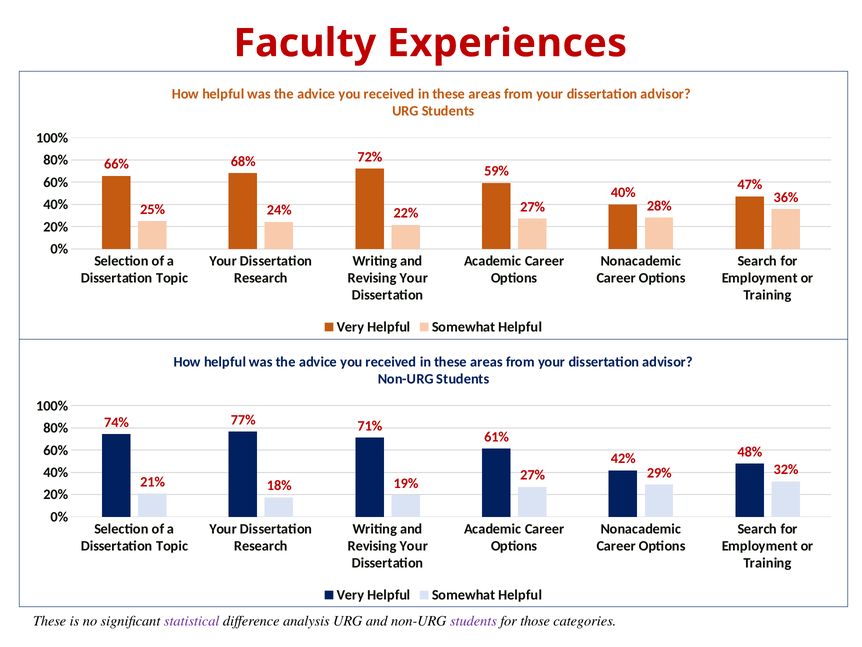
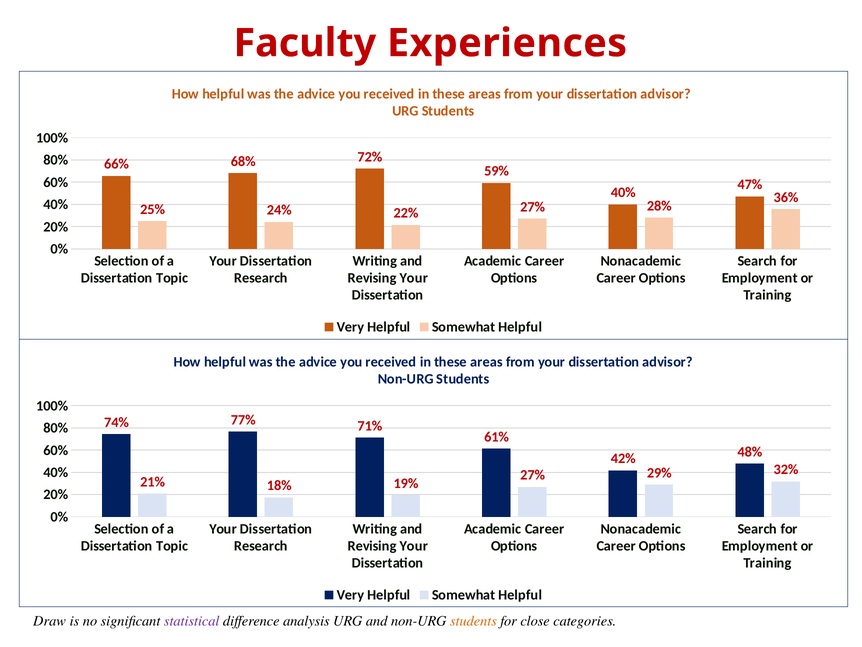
These at (50, 620): These -> Draw
students at (473, 620) colour: purple -> orange
those: those -> close
